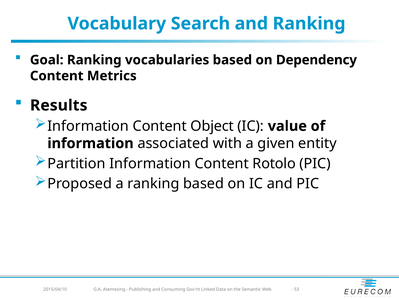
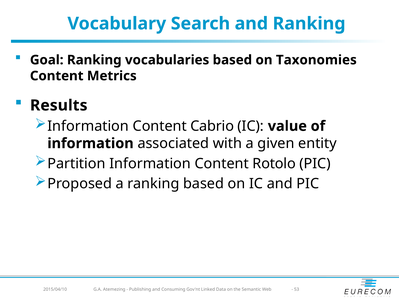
Dependency: Dependency -> Taxonomies
Object: Object -> Cabrio
